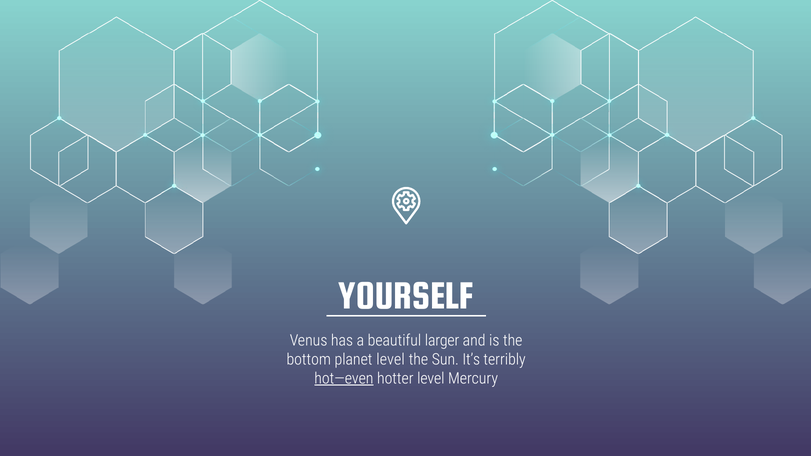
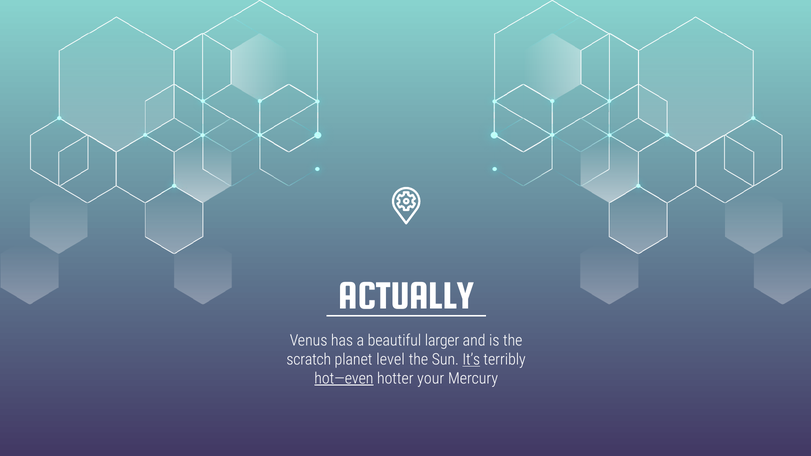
YOURSELF: YOURSELF -> ACTUALLY
bottom: bottom -> scratch
It’s underline: none -> present
hotter level: level -> your
